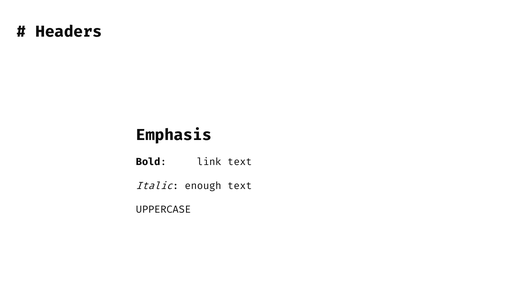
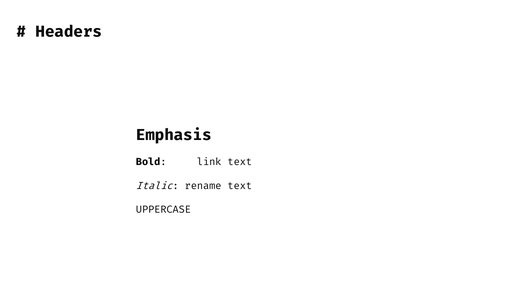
enough: enough -> rename
